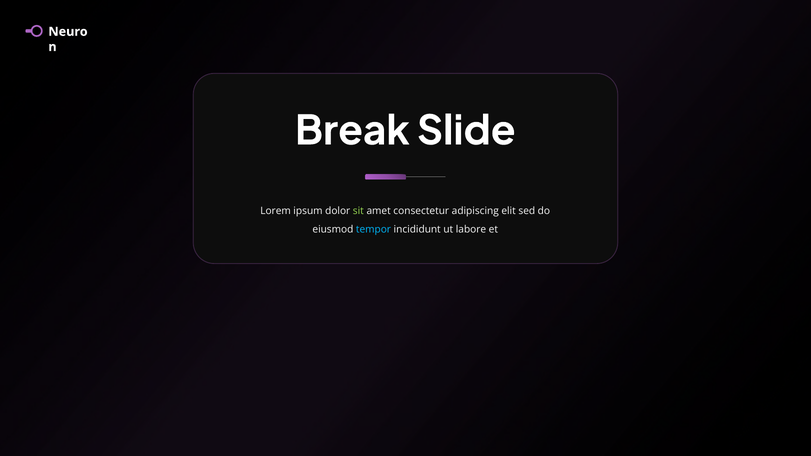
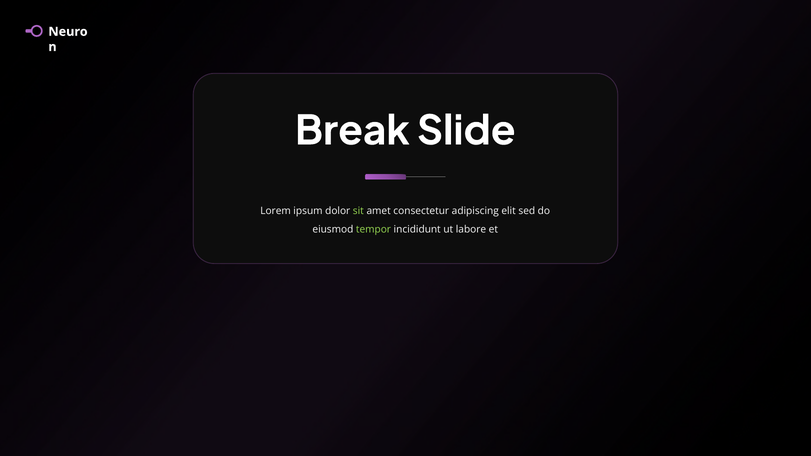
tempor colour: light blue -> light green
